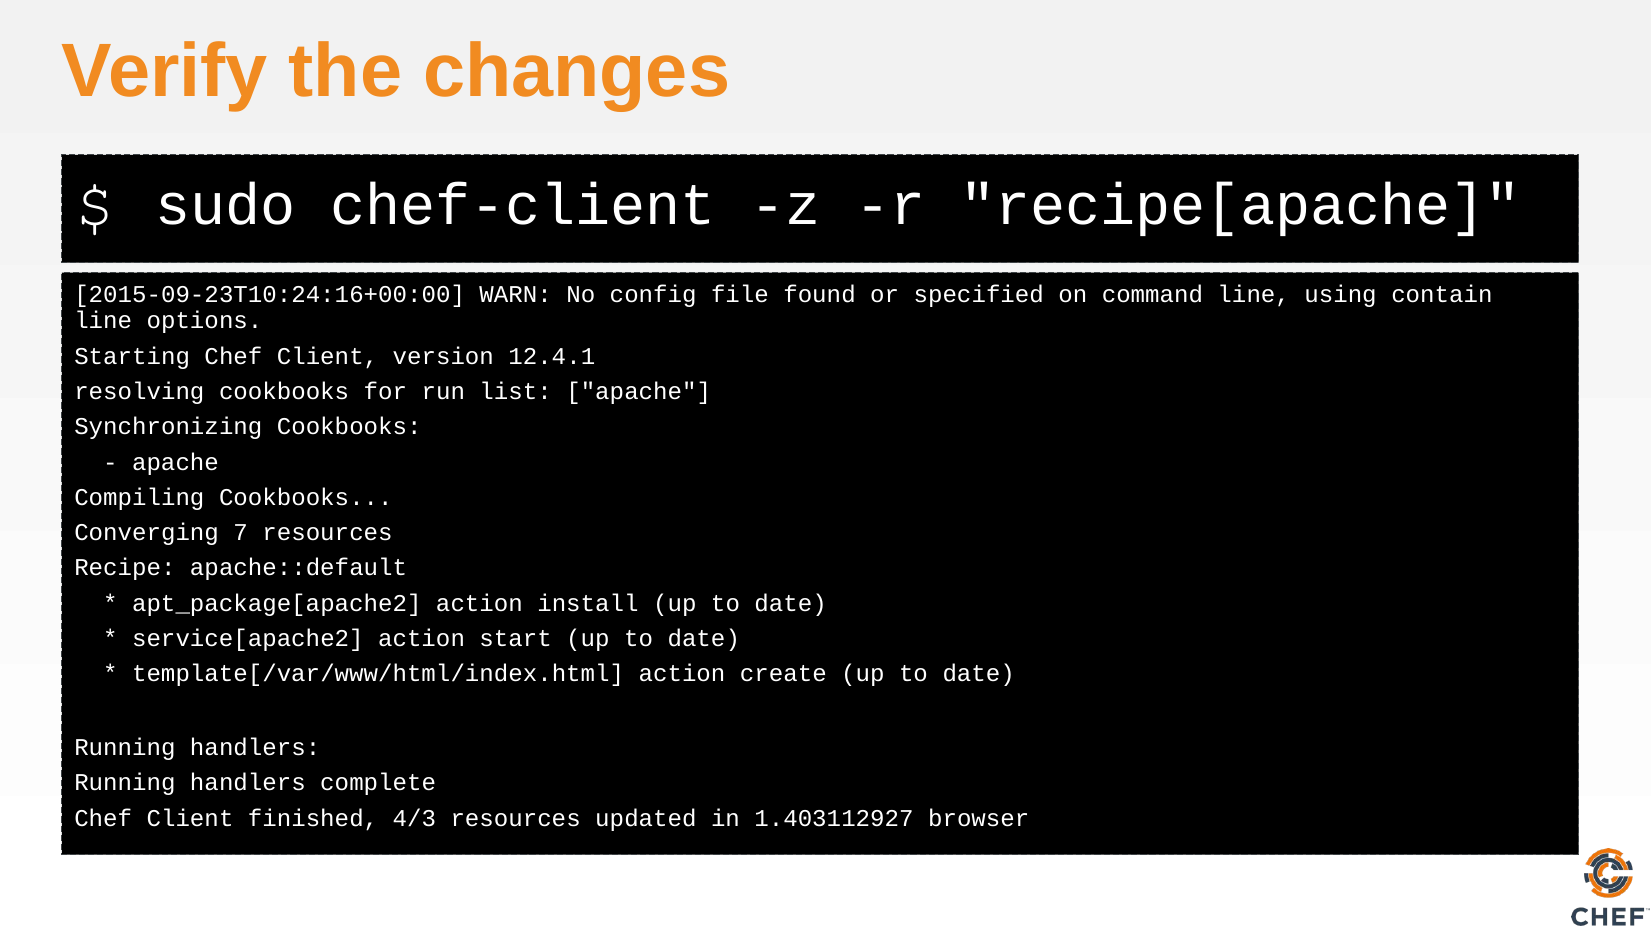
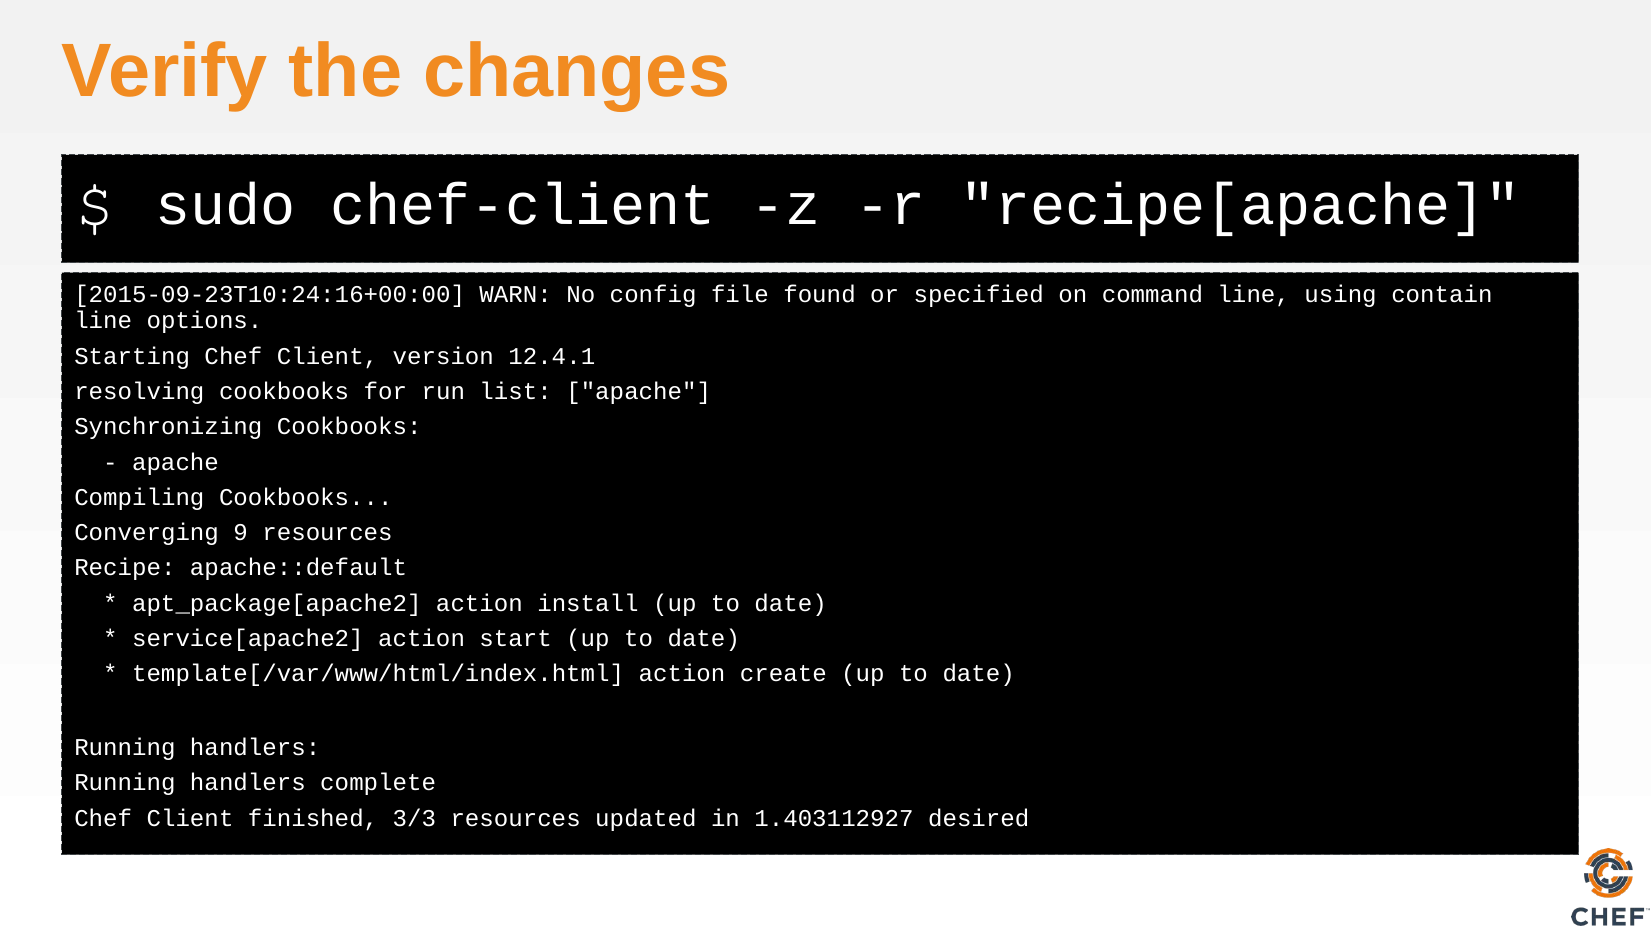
7: 7 -> 9
4/3: 4/3 -> 3/3
browser: browser -> desired
